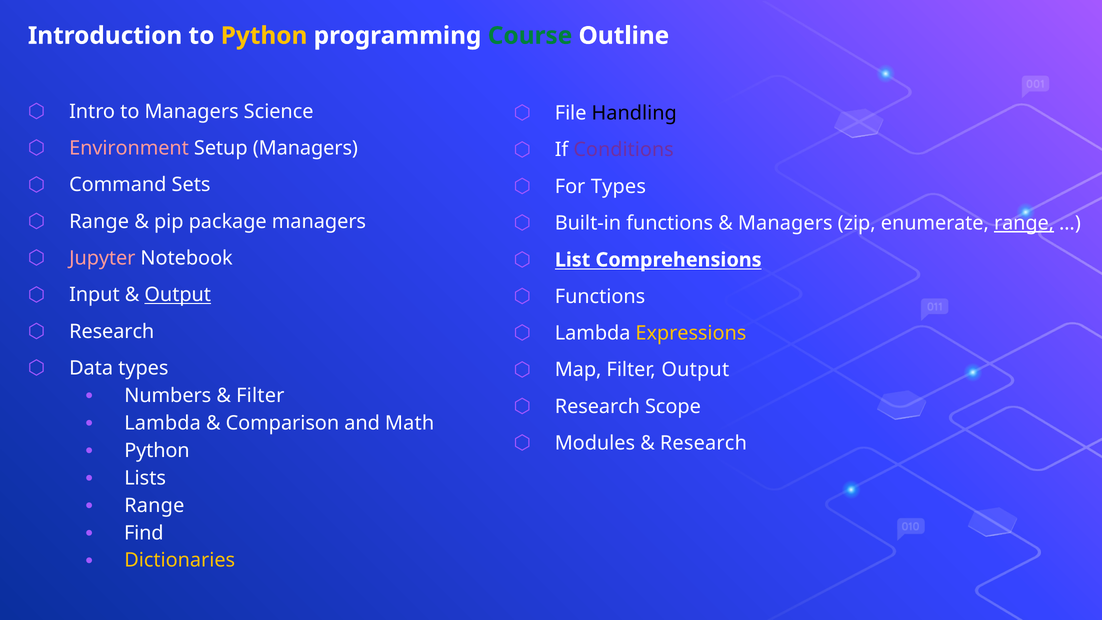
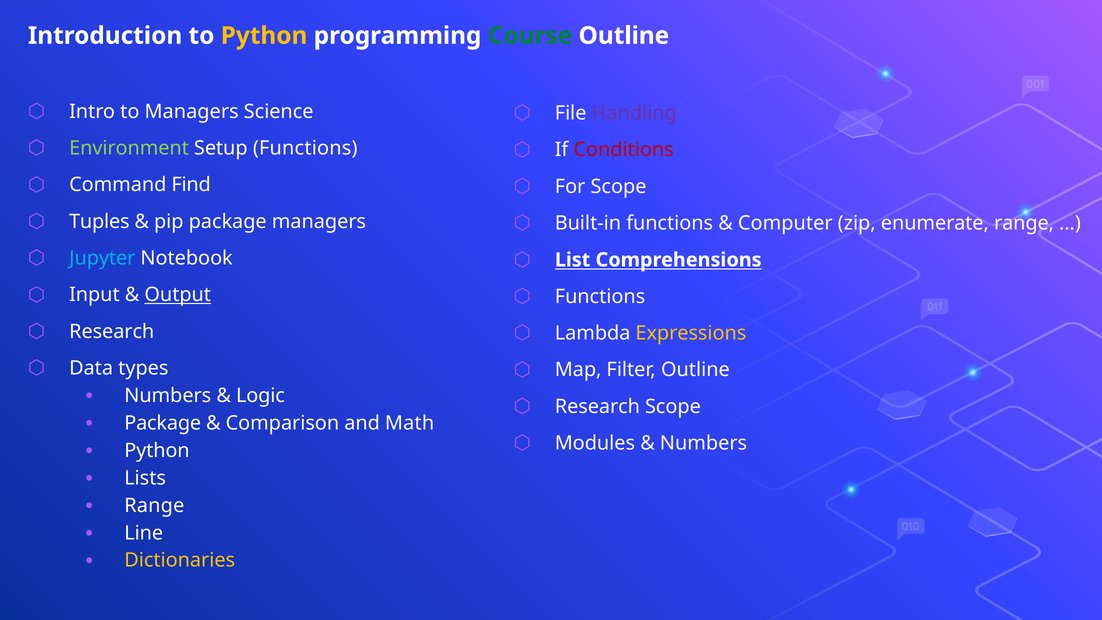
Handling colour: black -> purple
Environment colour: pink -> light green
Setup Managers: Managers -> Functions
Conditions colour: purple -> red
Sets: Sets -> Find
For Types: Types -> Scope
Range at (99, 221): Range -> Tuples
Managers at (785, 223): Managers -> Computer
range at (1024, 223) underline: present -> none
Jupyter colour: pink -> light blue
Filter Output: Output -> Outline
Filter at (260, 396): Filter -> Logic
Lambda at (163, 423): Lambda -> Package
Research at (703, 443): Research -> Numbers
Find: Find -> Line
